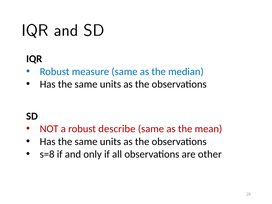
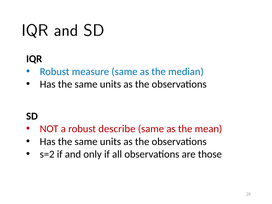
s=8: s=8 -> s=2
other: other -> those
